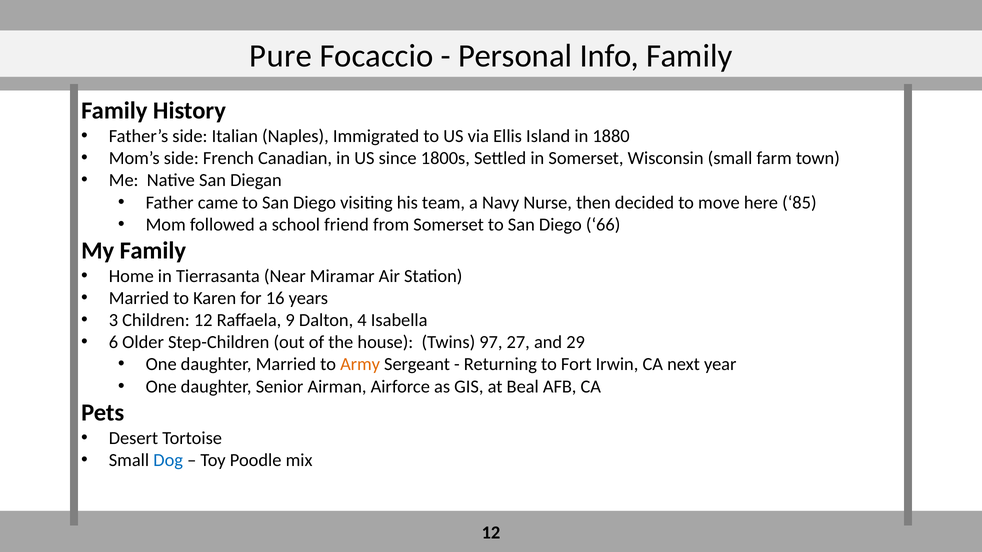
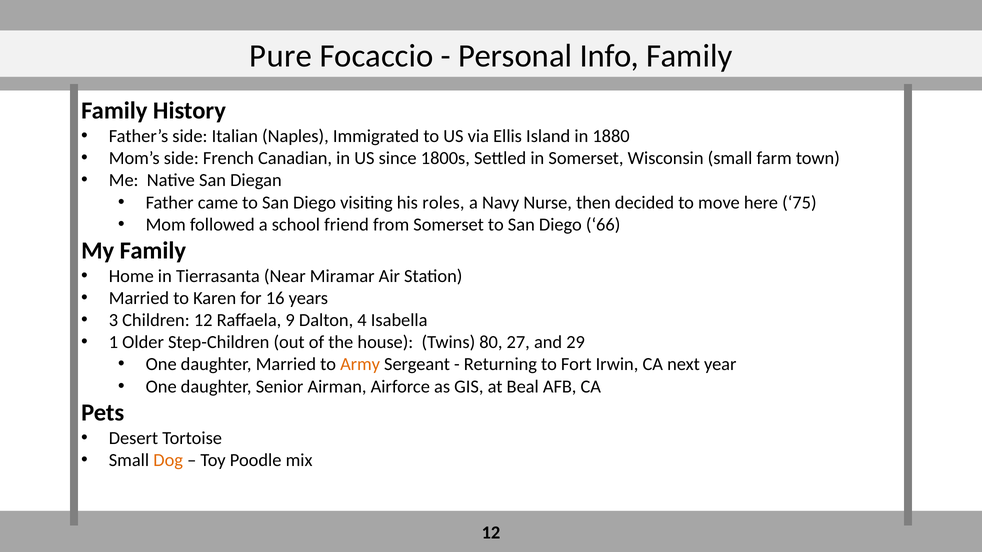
team: team -> roles
85: 85 -> 75
6: 6 -> 1
97: 97 -> 80
Dog colour: blue -> orange
